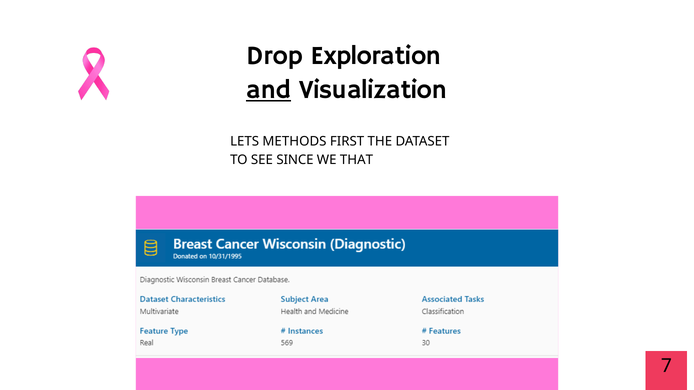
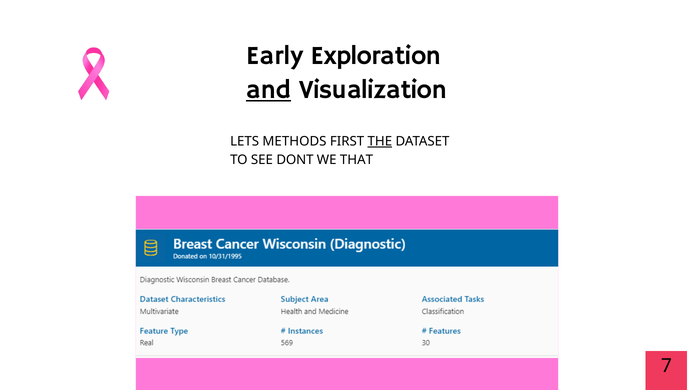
Drop: Drop -> Early
THE underline: none -> present
SINCE: SINCE -> DONT
